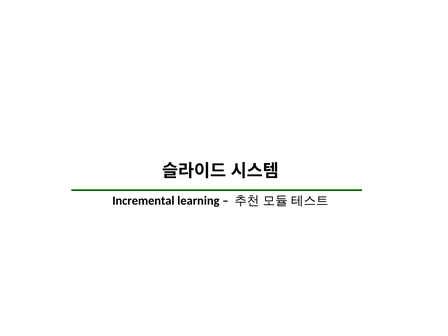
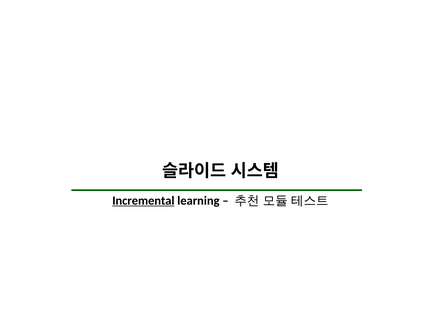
Incremental underline: none -> present
